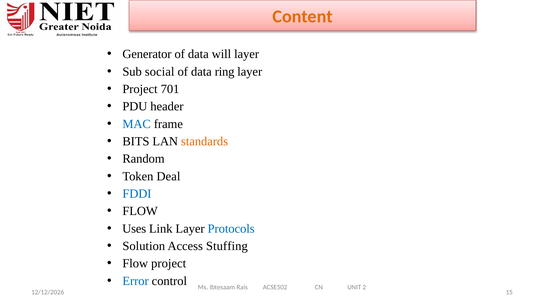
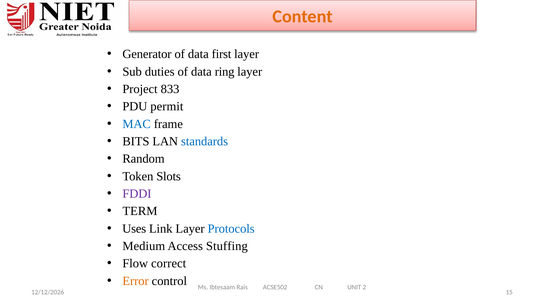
will: will -> first
social: social -> duties
701: 701 -> 833
header: header -> permit
standards colour: orange -> blue
Deal: Deal -> Slots
FDDI colour: blue -> purple
FLOW at (140, 211): FLOW -> TERM
Solution: Solution -> Medium
Flow project: project -> correct
Error colour: blue -> orange
